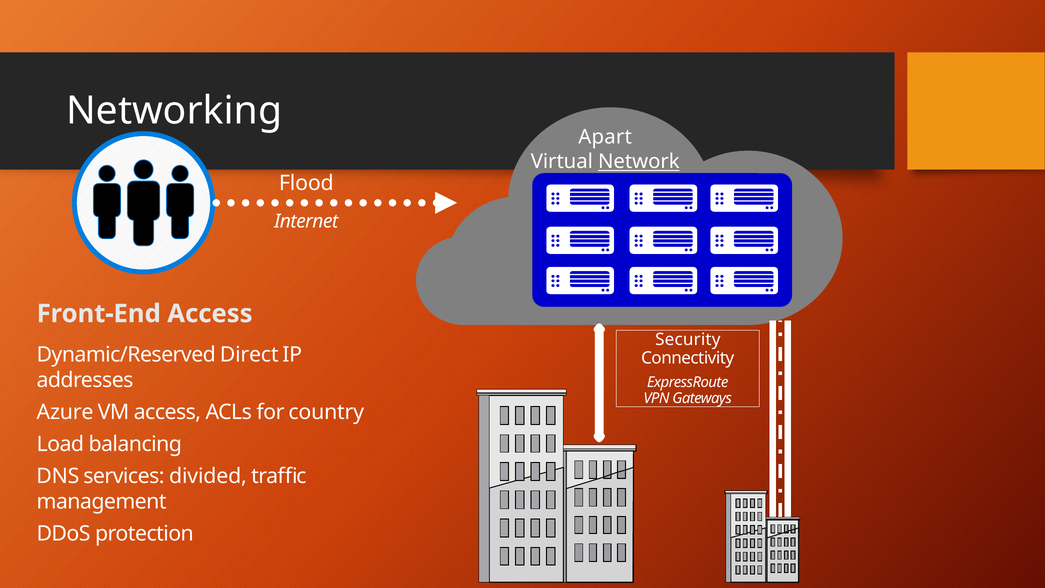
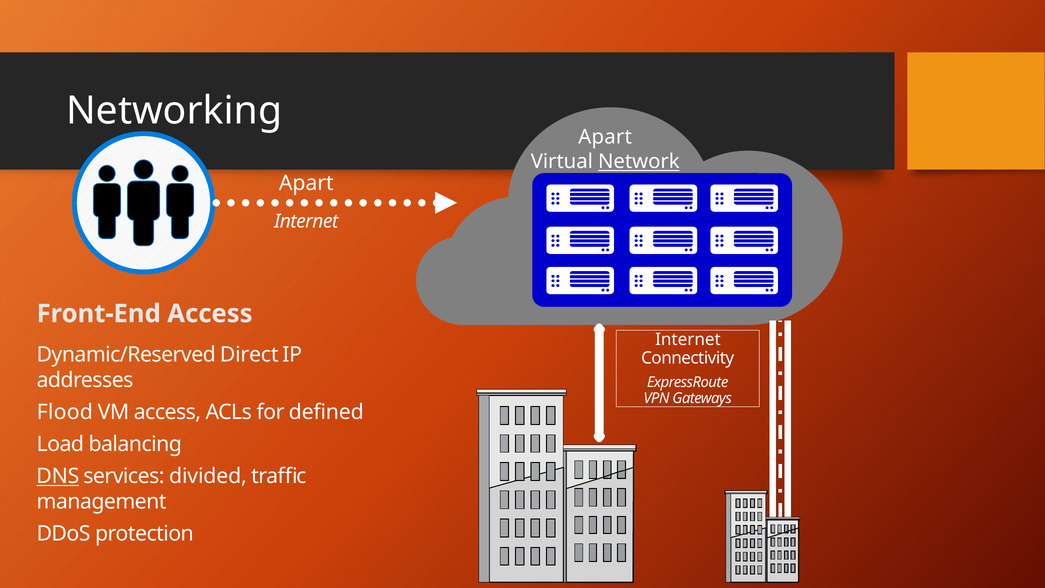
Flood at (306, 183): Flood -> Apart
Security at (688, 340): Security -> Internet
Azure: Azure -> Flood
country: country -> defined
DNS underline: none -> present
